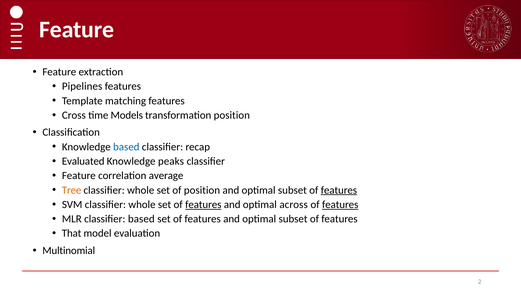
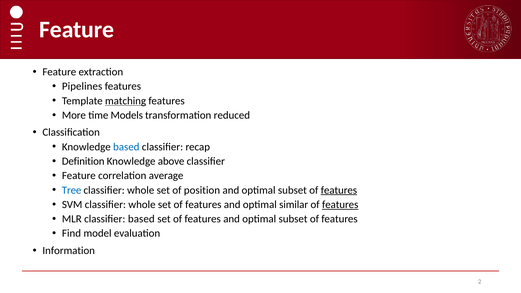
matching underline: none -> present
Cross: Cross -> More
transformation position: position -> reduced
Evaluated: Evaluated -> Definition
peaks: peaks -> above
Tree colour: orange -> blue
features at (203, 205) underline: present -> none
across: across -> similar
That: That -> Find
Multinomial: Multinomial -> Information
